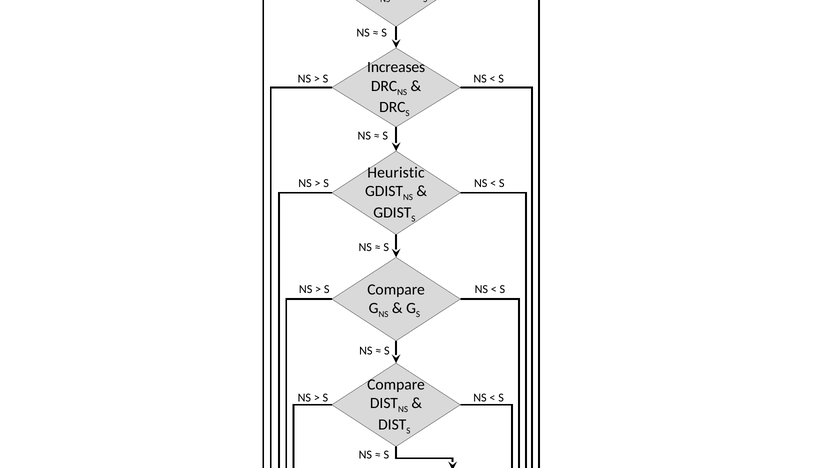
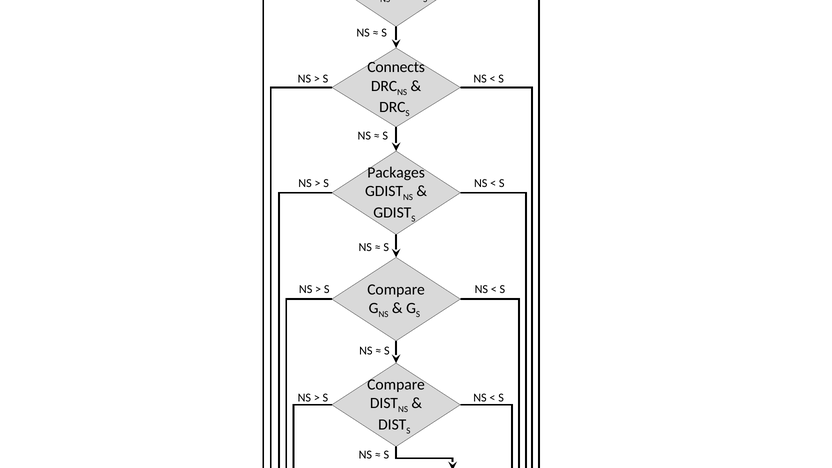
Increases: Increases -> Connects
Heuristic: Heuristic -> Packages
